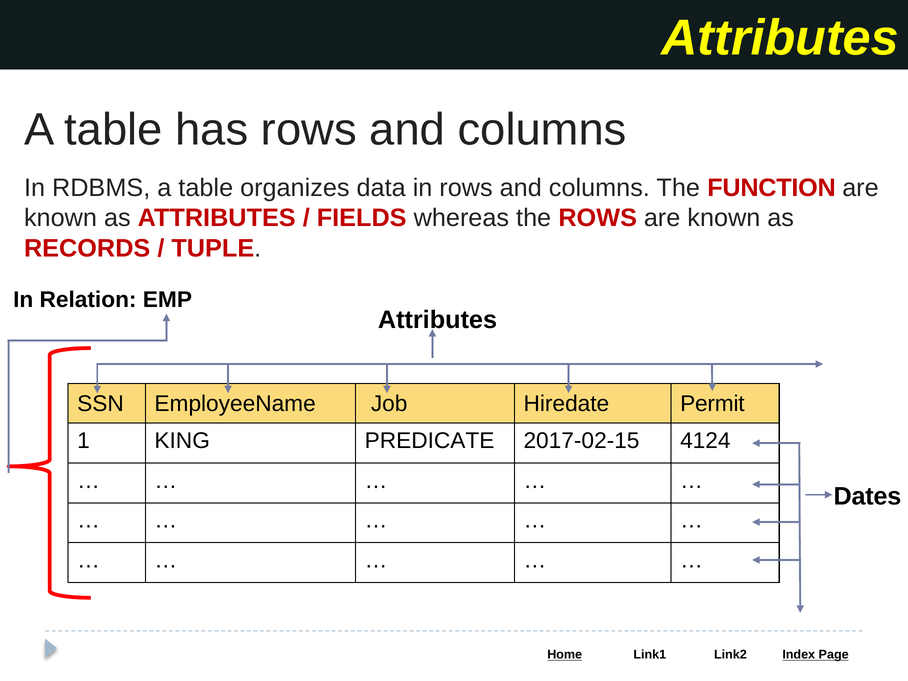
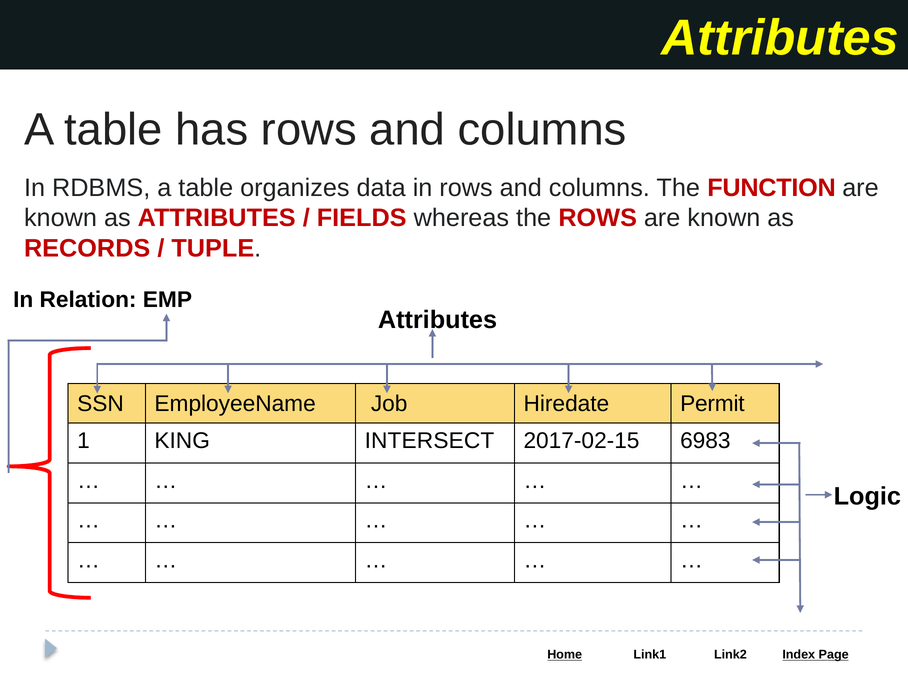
PREDICATE: PREDICATE -> INTERSECT
4124: 4124 -> 6983
Dates: Dates -> Logic
